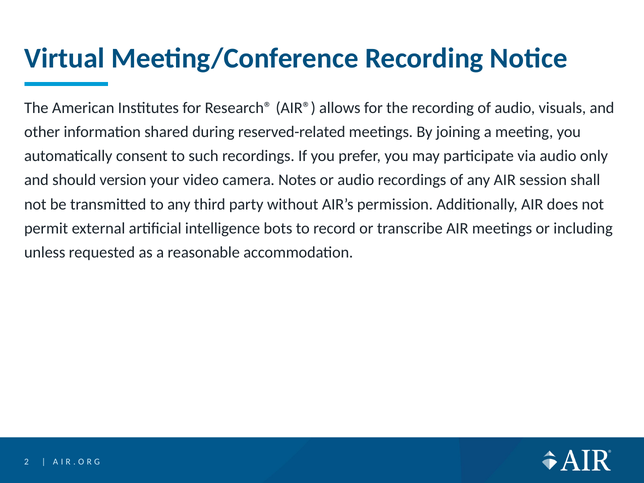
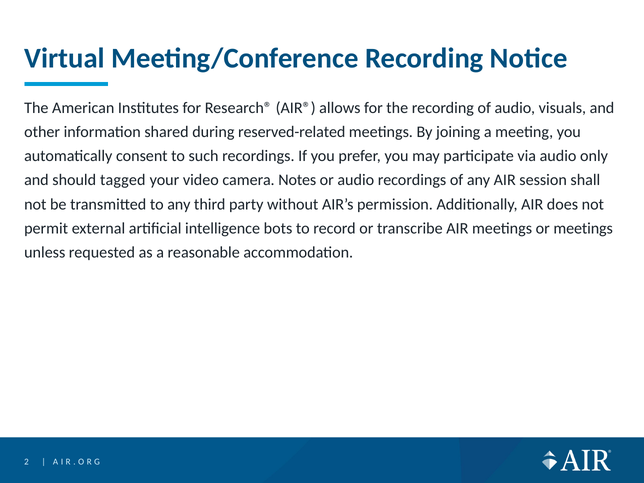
version: version -> tagged
or including: including -> meetings
